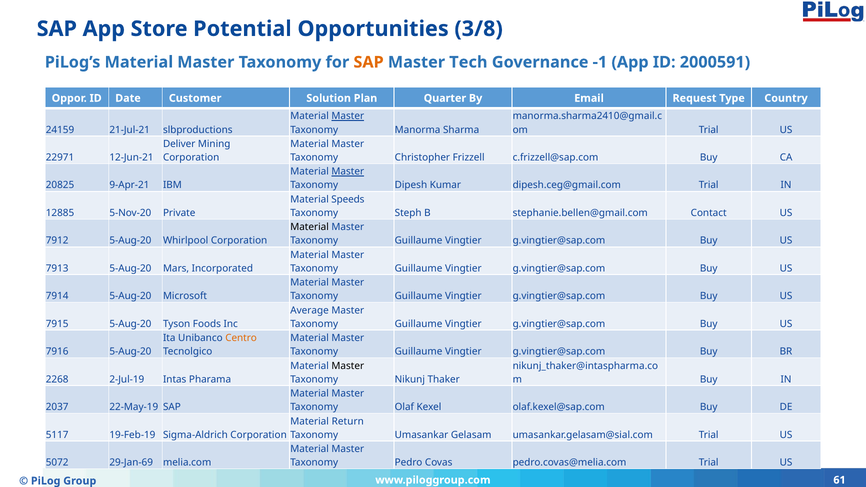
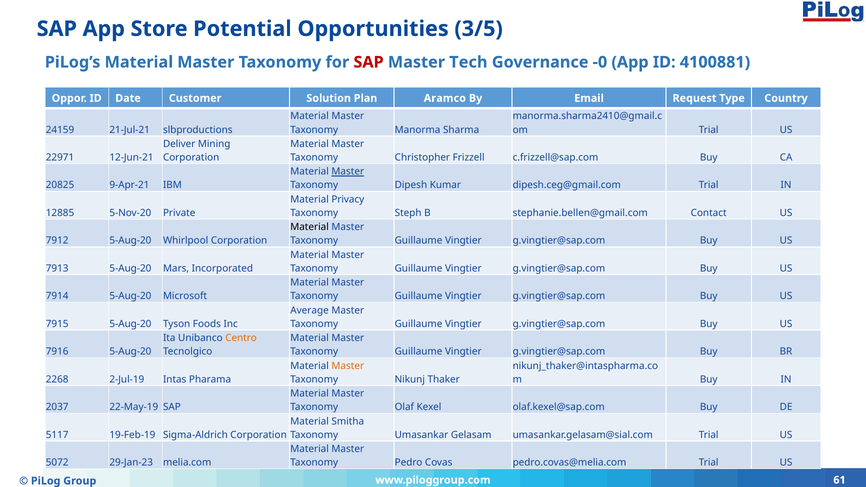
3/8: 3/8 -> 3/5
SAP at (369, 62) colour: orange -> red
-1: -1 -> -0
2000591: 2000591 -> 4100881
Quarter: Quarter -> Aramco
Master at (348, 116) underline: present -> none
Speeds: Speeds -> Privacy
Master at (348, 366) colour: black -> orange
Return: Return -> Smitha
29-Jan-69: 29-Jan-69 -> 29-Jan-23
